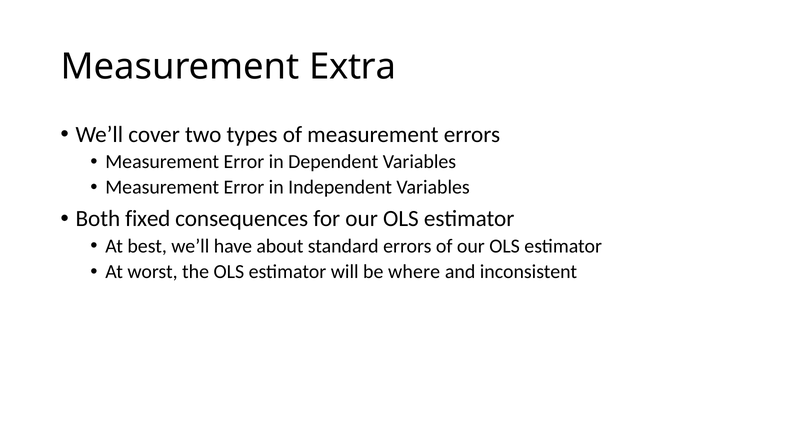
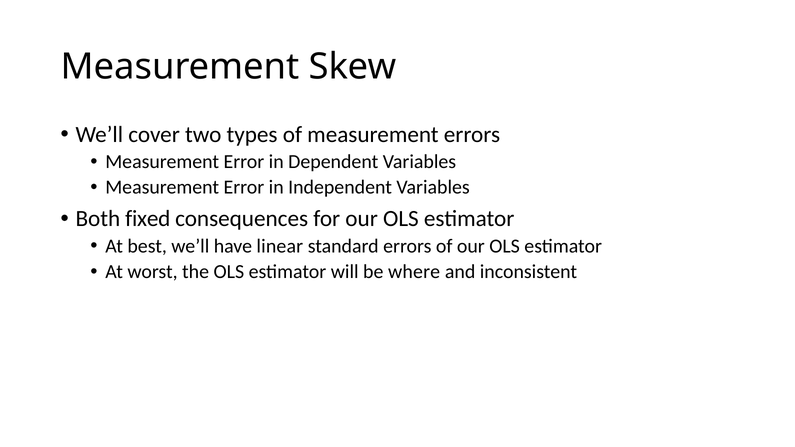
Extra: Extra -> Skew
about: about -> linear
